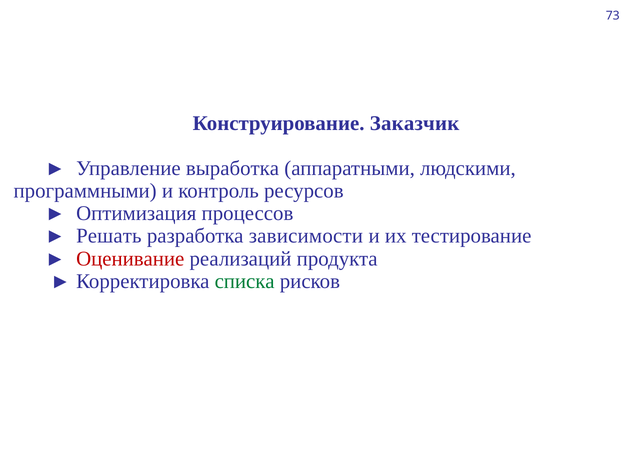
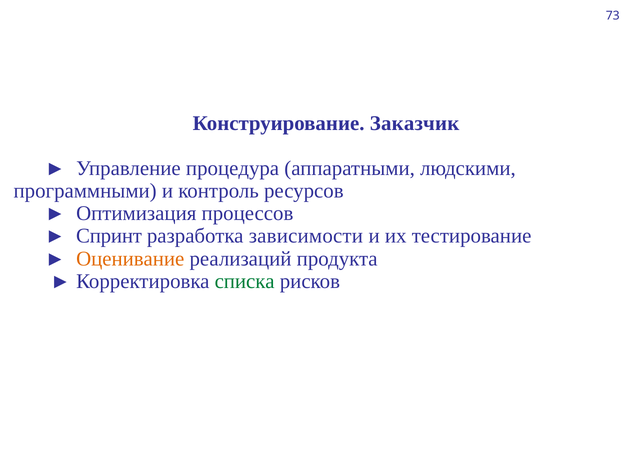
выработка: выработка -> процедура
Решать: Решать -> Спринт
Оценивание colour: red -> orange
